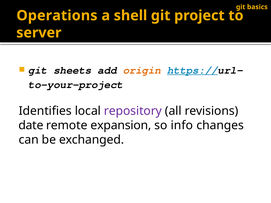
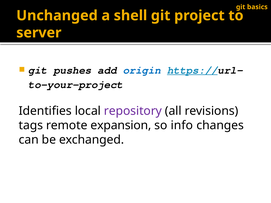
Operations: Operations -> Unchanged
sheets: sheets -> pushes
origin colour: orange -> blue
date: date -> tags
